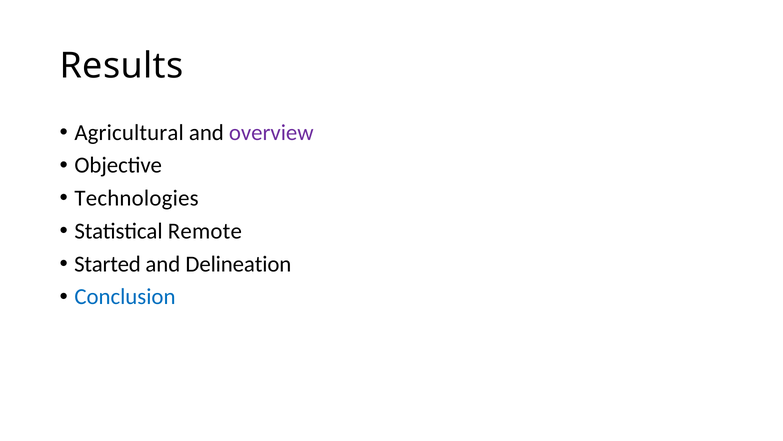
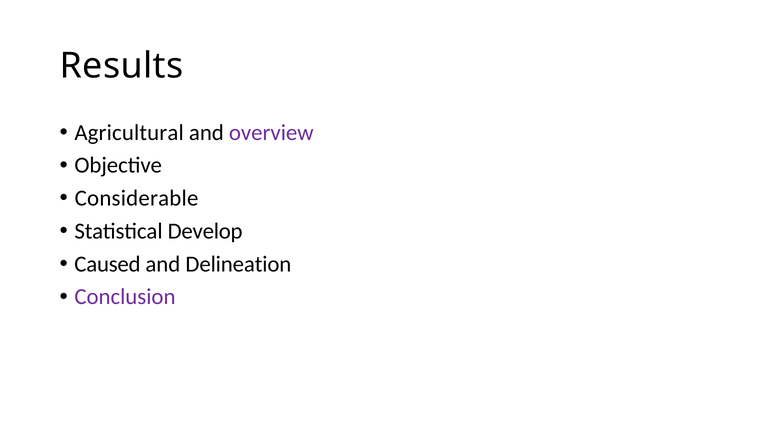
Technologies: Technologies -> Considerable
Remote: Remote -> Develop
Started: Started -> Caused
Conclusion colour: blue -> purple
